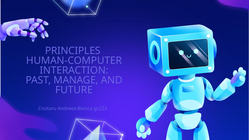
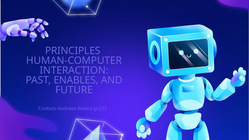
MANAGE: MANAGE -> ENABLES
